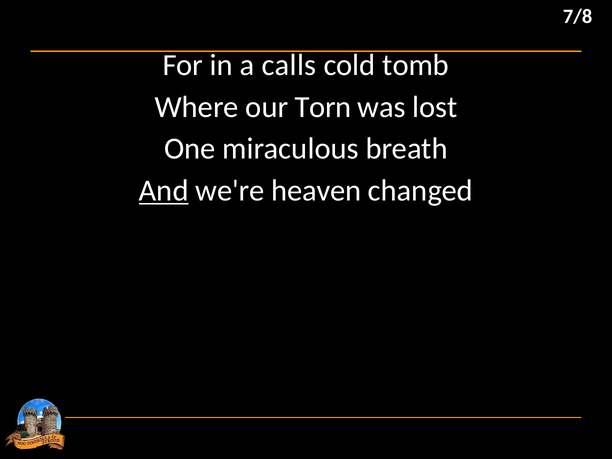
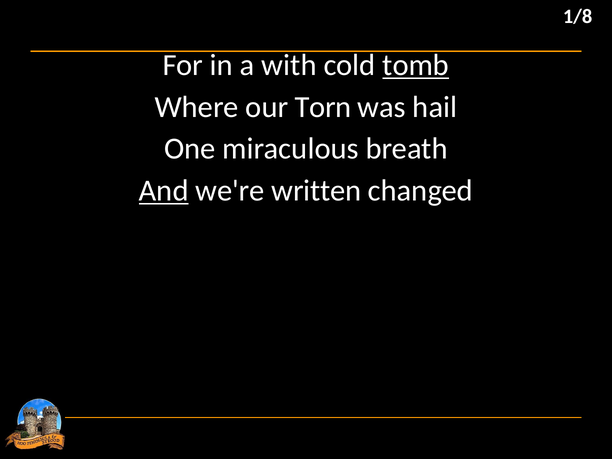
7/8: 7/8 -> 1/8
calls: calls -> with
tomb underline: none -> present
lost: lost -> hail
heaven: heaven -> written
